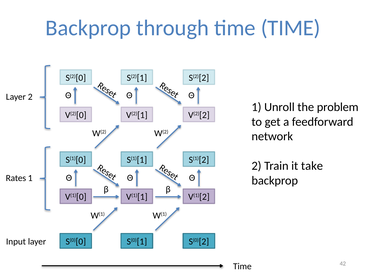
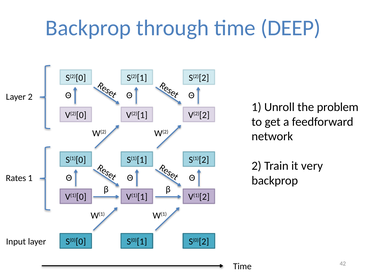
time TIME: TIME -> DEEP
take: take -> very
